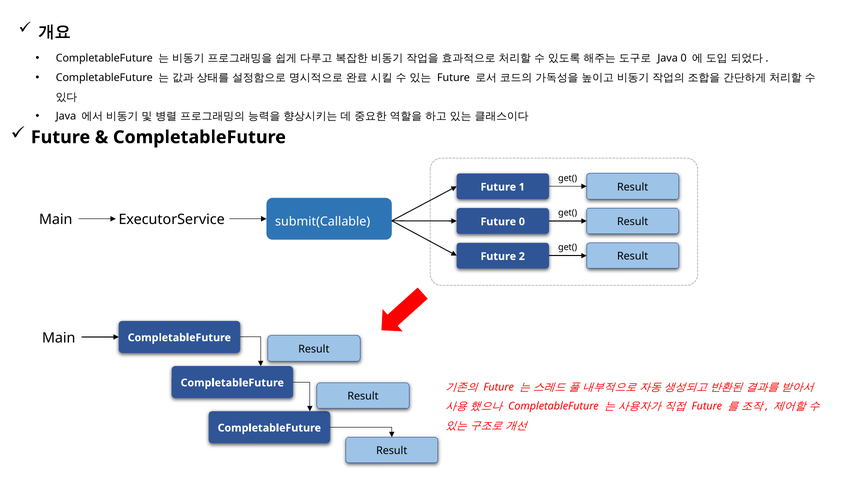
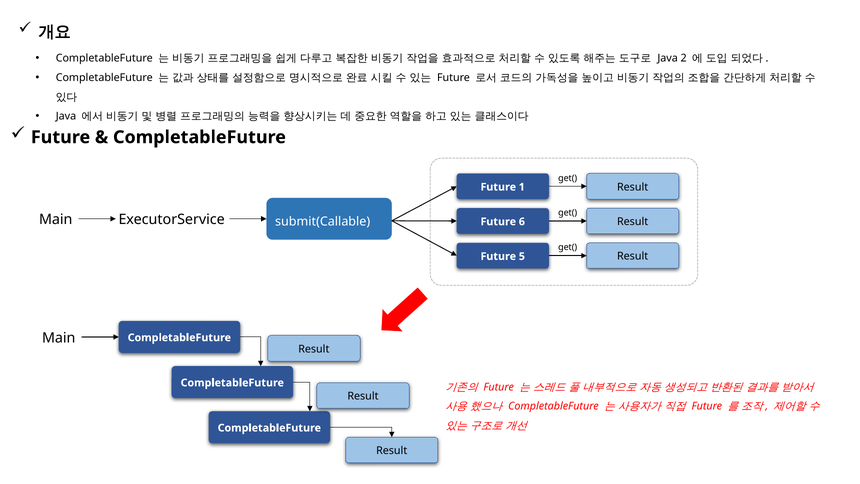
Java 0: 0 -> 2
Future 0: 0 -> 6
2: 2 -> 5
